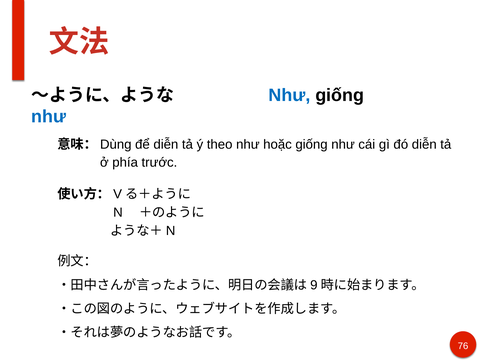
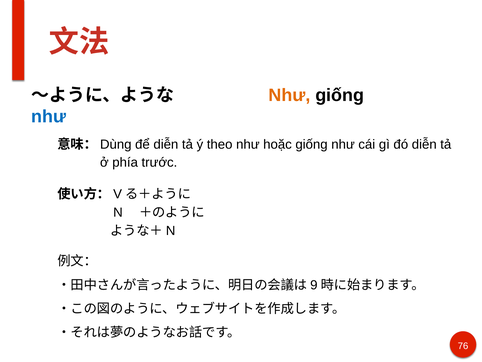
Như at (289, 95) colour: blue -> orange
